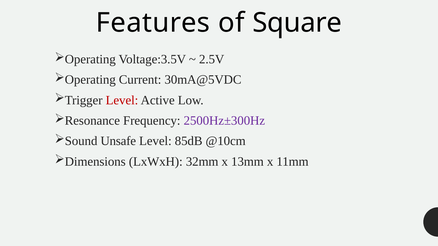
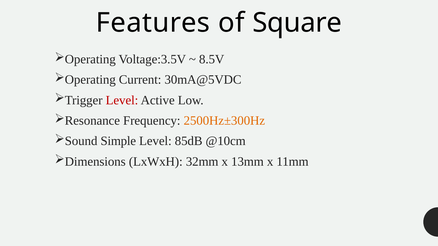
2.5V: 2.5V -> 8.5V
2500Hz±300Hz colour: purple -> orange
Unsafe: Unsafe -> Simple
